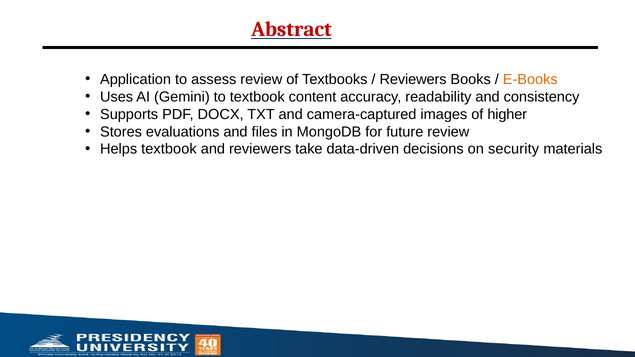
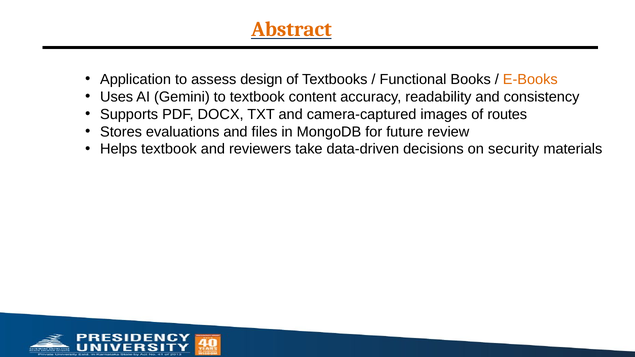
Abstract colour: red -> orange
assess review: review -> design
Reviewers at (413, 79): Reviewers -> Functional
higher: higher -> routes
